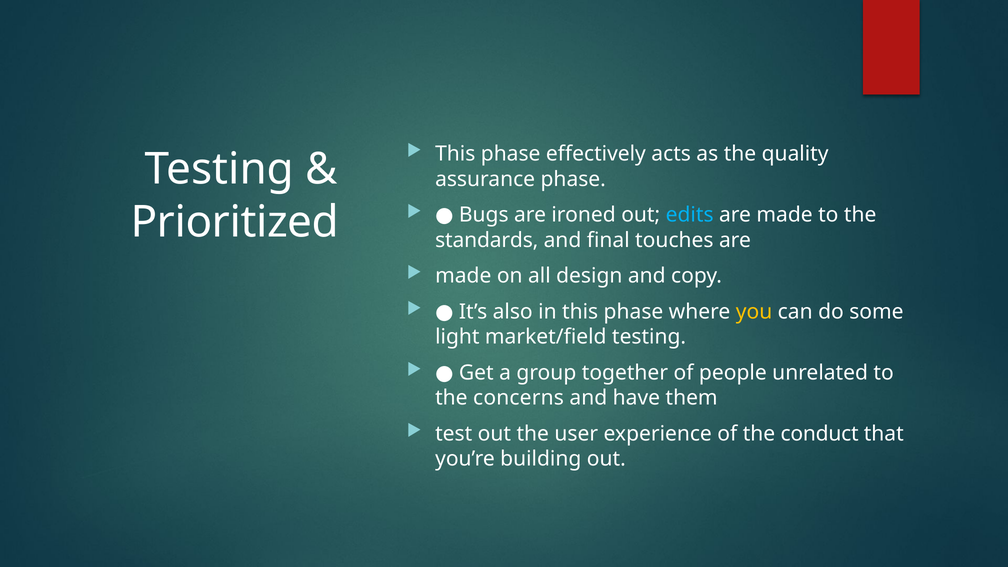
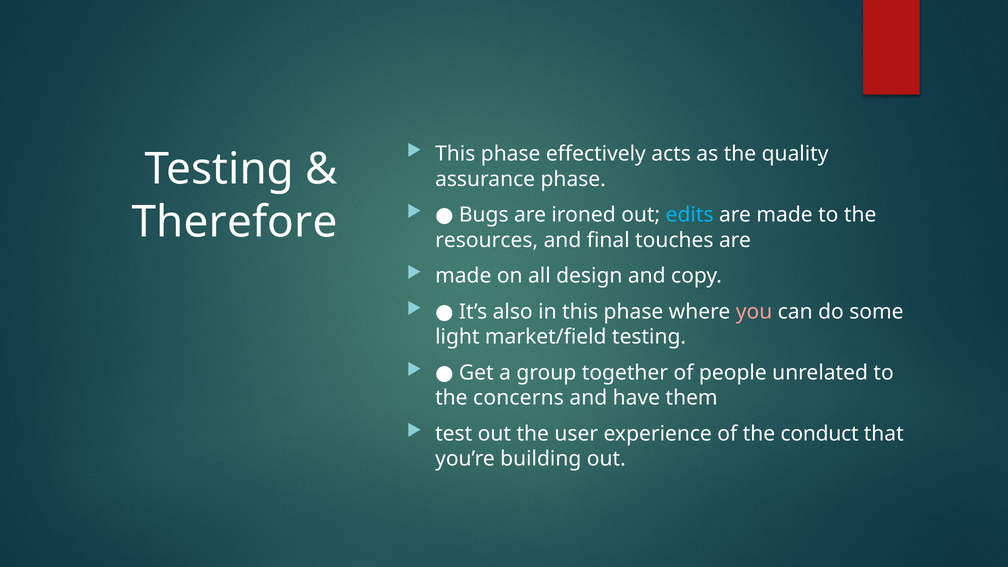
Prioritized: Prioritized -> Therefore
standards: standards -> resources
you colour: yellow -> pink
